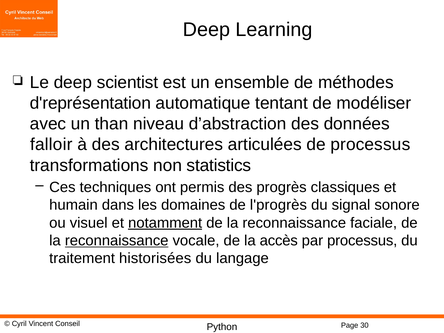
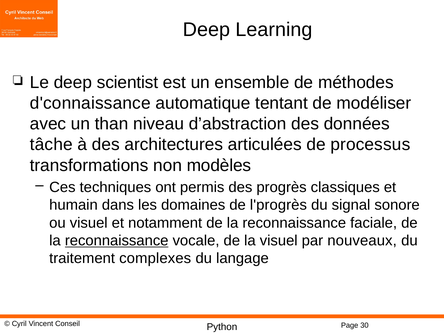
d'représentation: d'représentation -> d'connaissance
falloir: falloir -> tâche
statistics: statistics -> modèles
notamment underline: present -> none
la accès: accès -> visuel
par processus: processus -> nouveaux
historisées: historisées -> complexes
